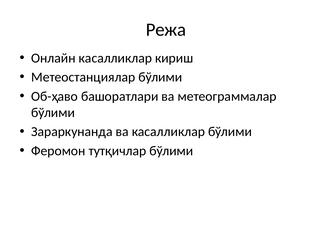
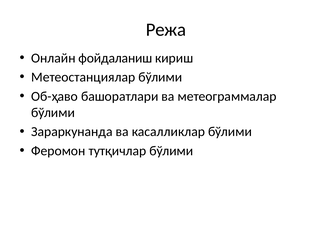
Онлайн касалликлар: касалликлар -> фойдаланиш
